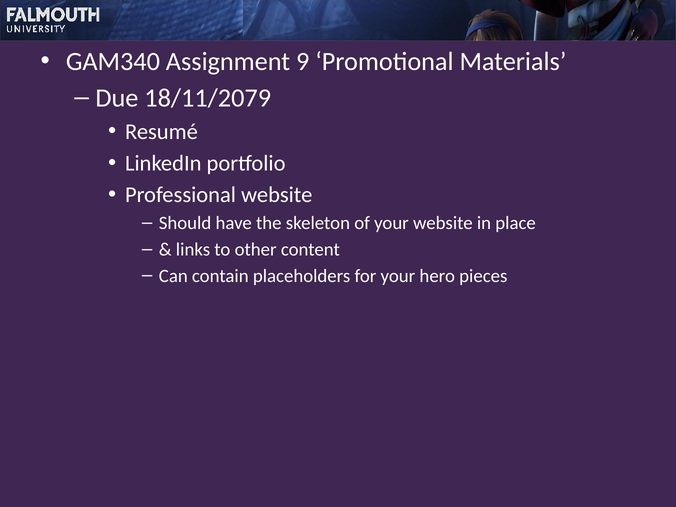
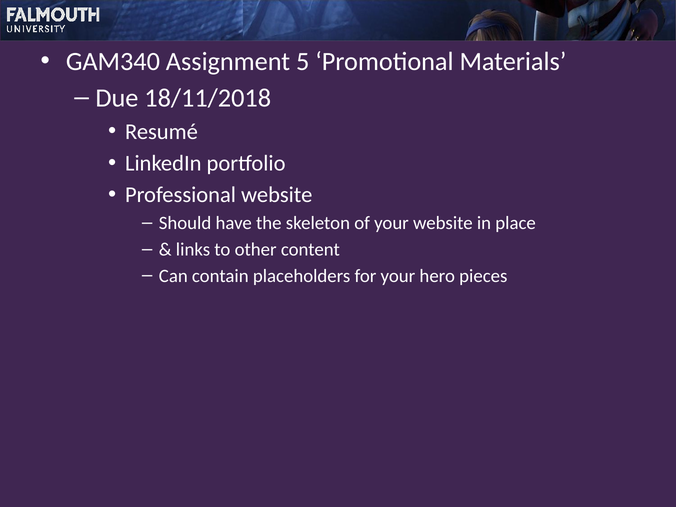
9: 9 -> 5
18/11/2079: 18/11/2079 -> 18/11/2018
